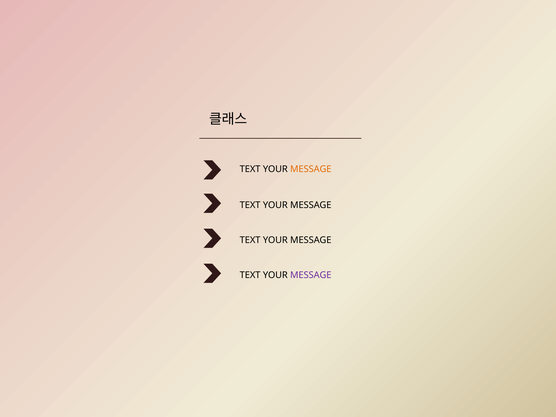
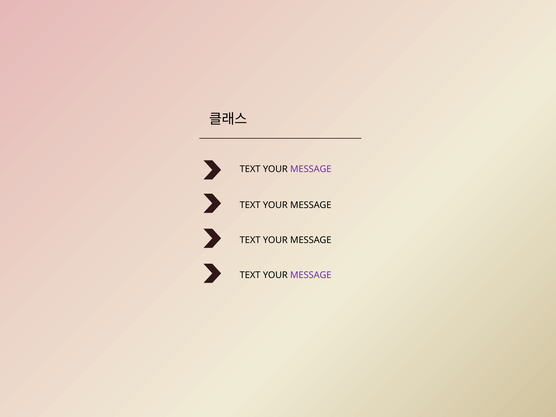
MESSAGE at (311, 169) colour: orange -> purple
